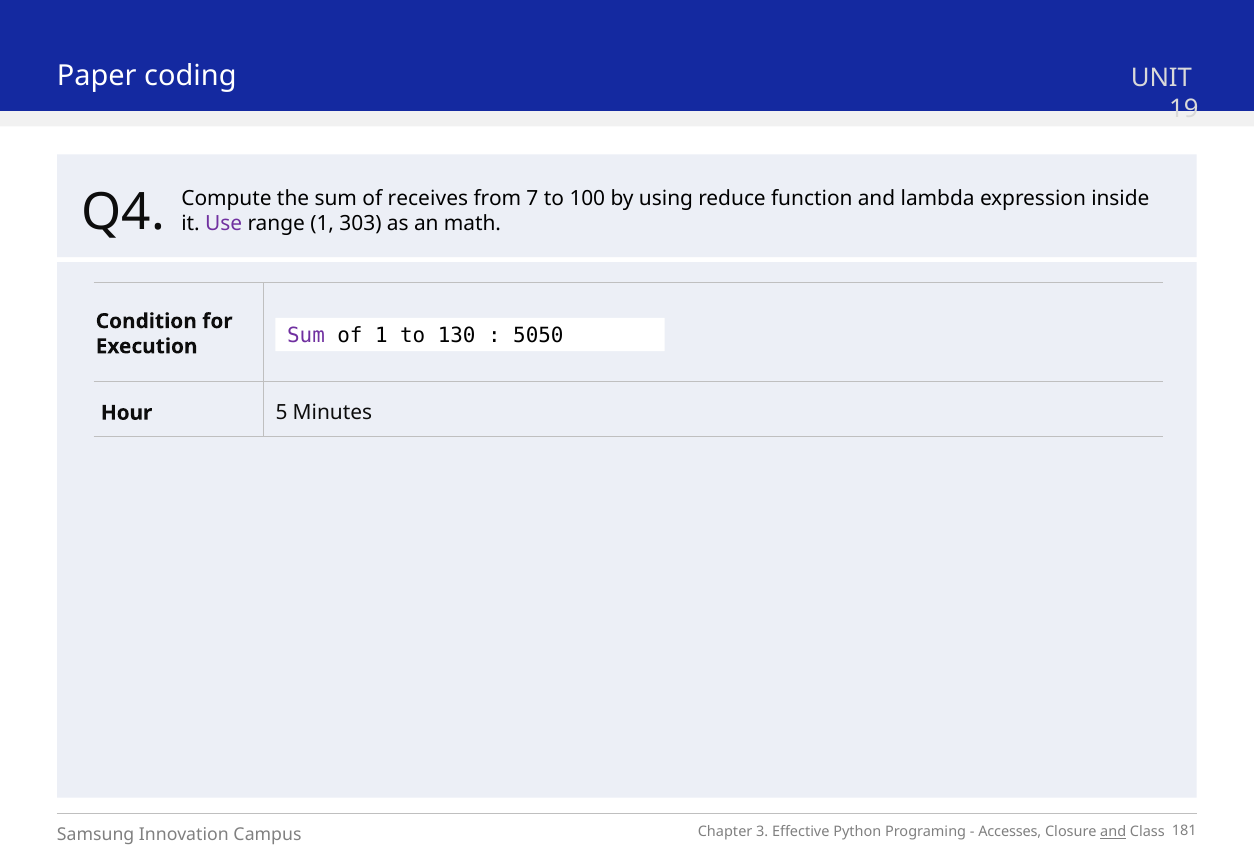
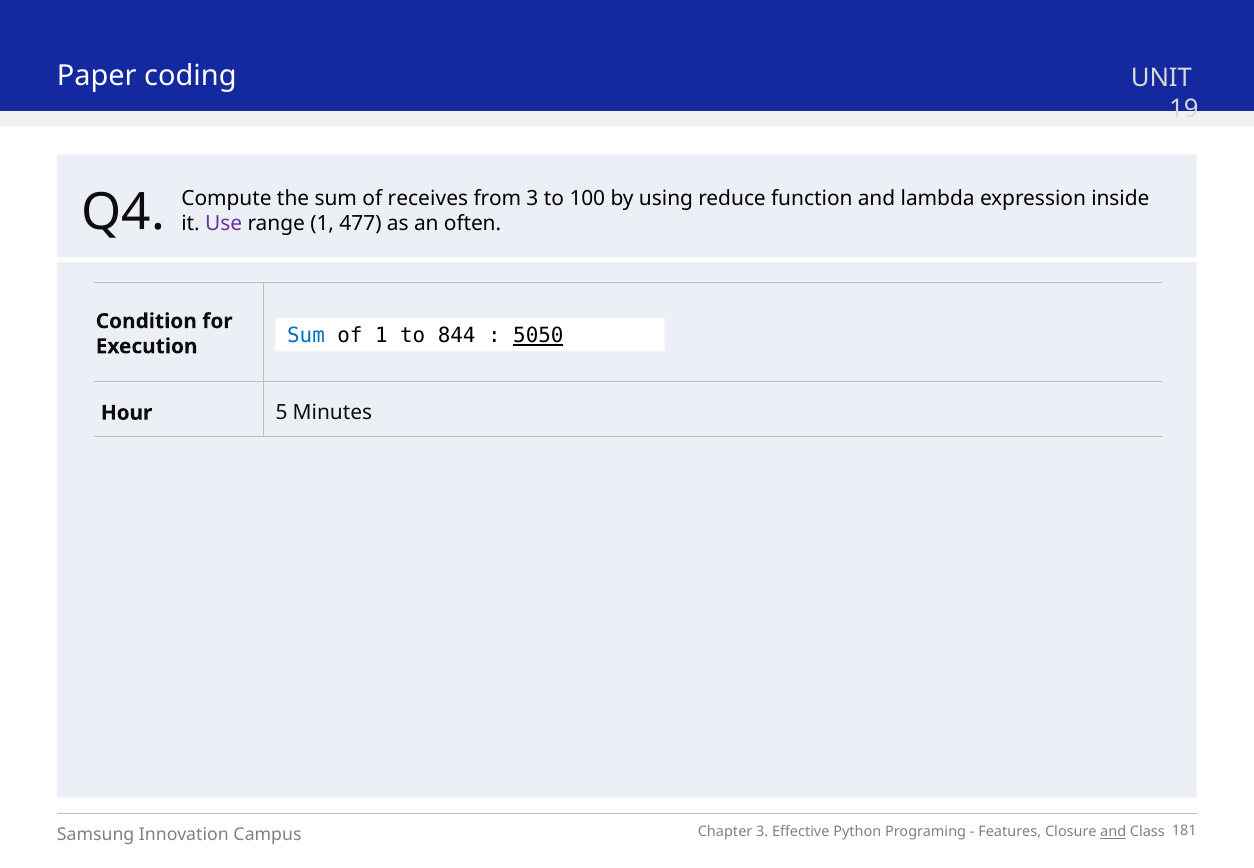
from 7: 7 -> 3
303: 303 -> 477
math: math -> often
Sum at (306, 336) colour: purple -> blue
130: 130 -> 844
5050 underline: none -> present
Accesses: Accesses -> Features
